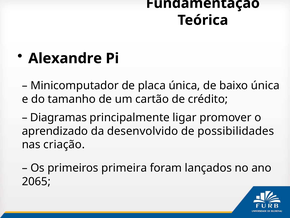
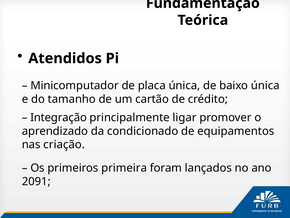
Alexandre: Alexandre -> Atendidos
Diagramas: Diagramas -> Integração
desenvolvido: desenvolvido -> condicionado
possibilidades: possibilidades -> equipamentos
2065: 2065 -> 2091
